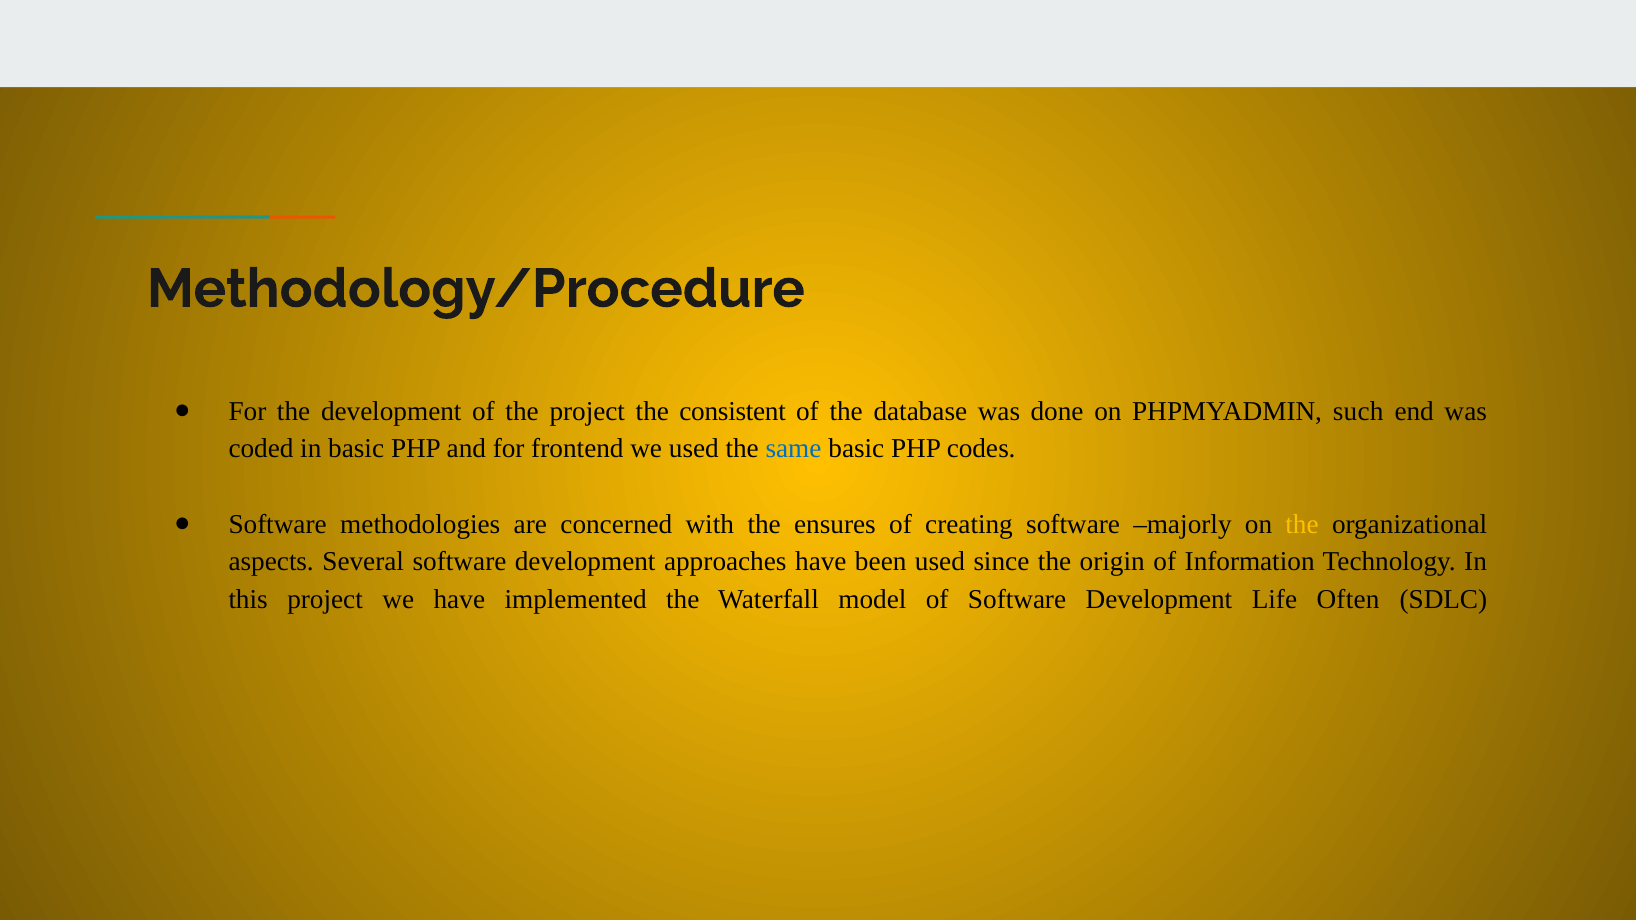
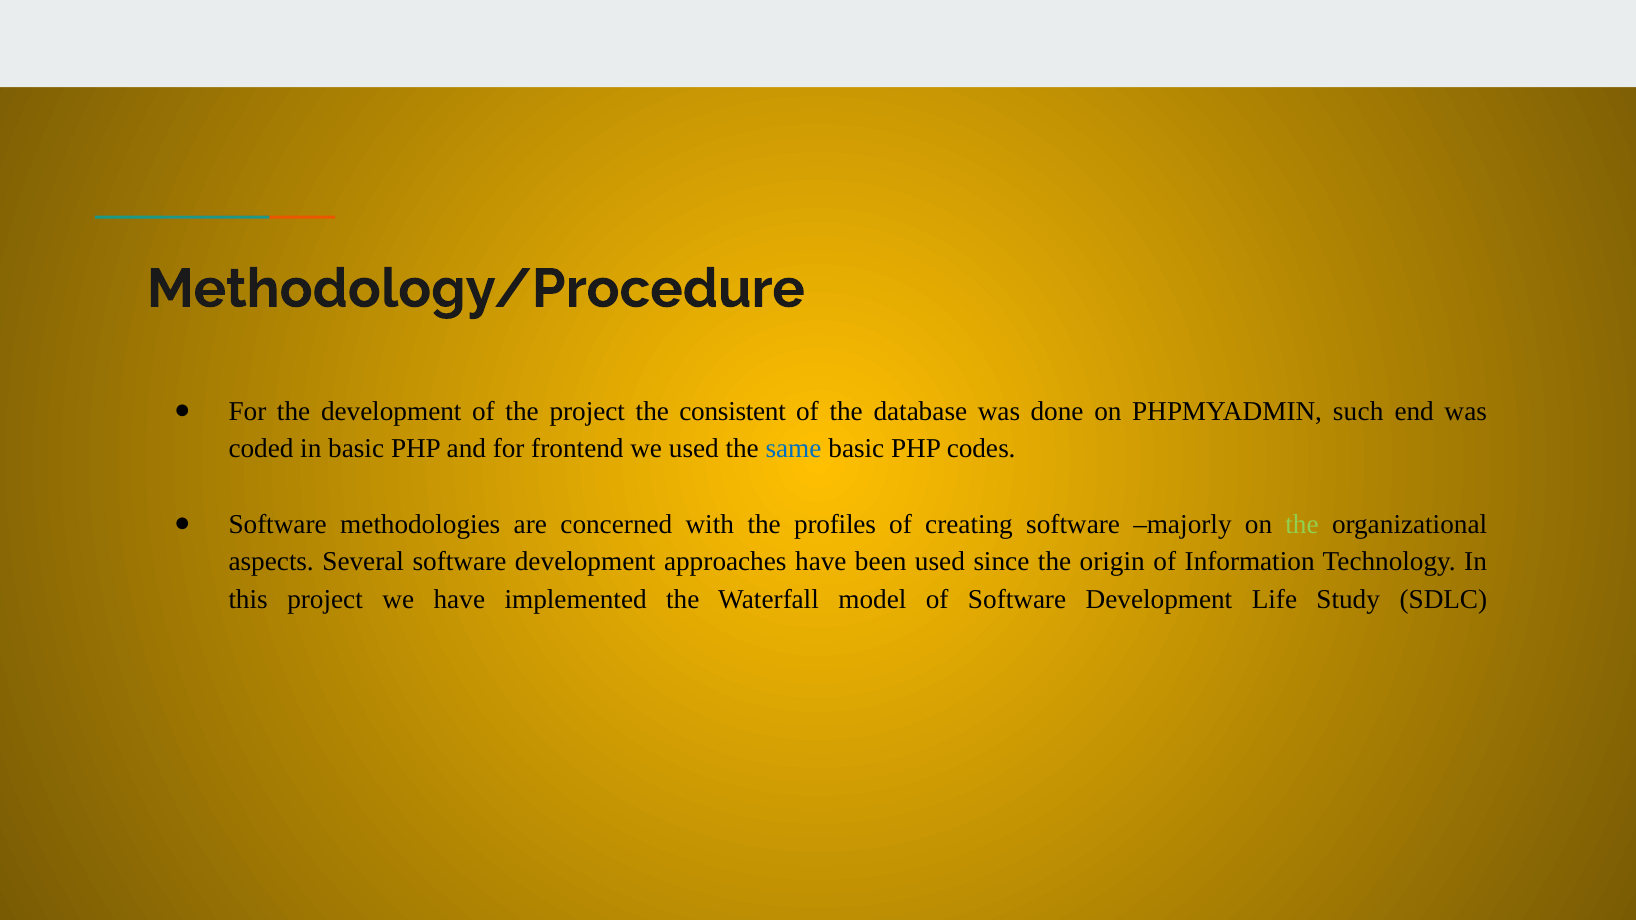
ensures: ensures -> profiles
the at (1302, 524) colour: yellow -> light green
Often: Often -> Study
